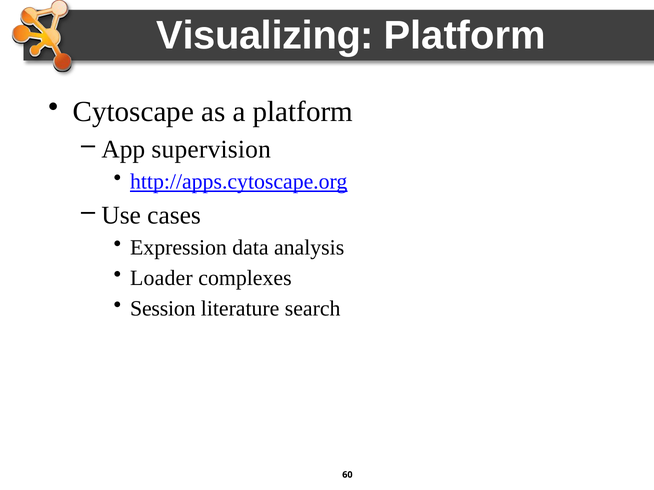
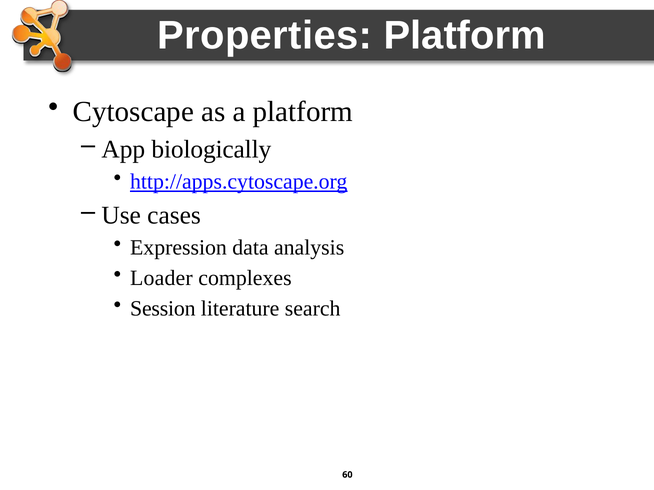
Visualizing: Visualizing -> Properties
supervision: supervision -> biologically
